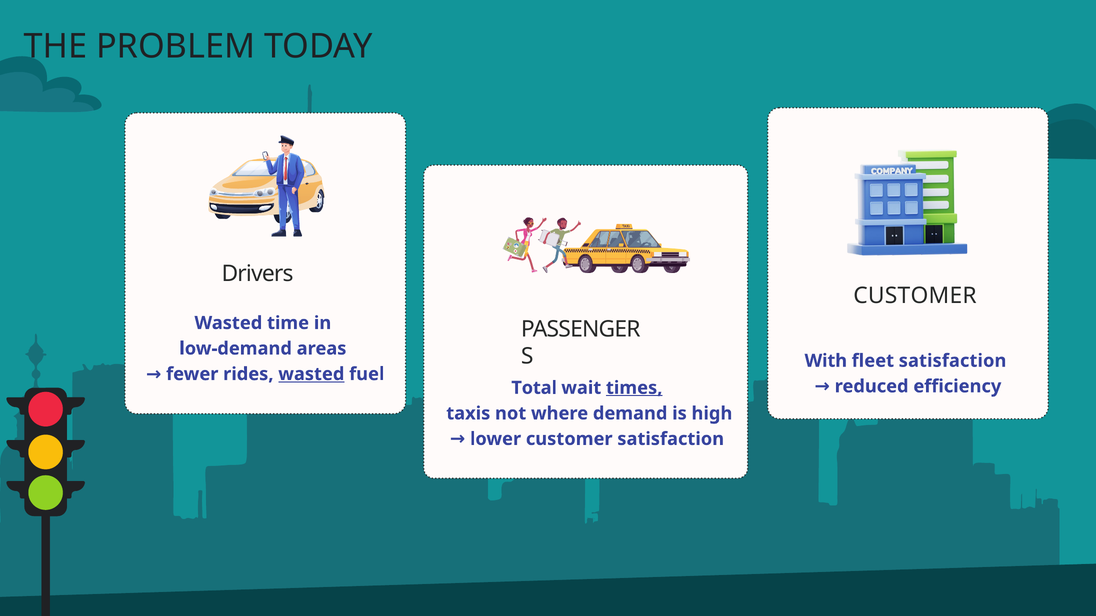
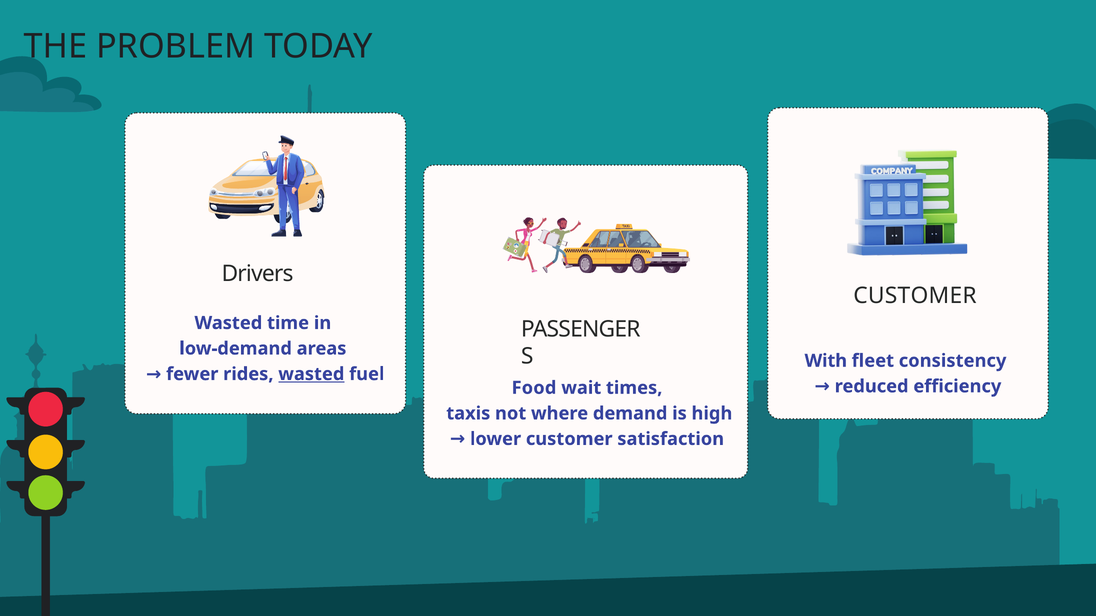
fleet satisfaction: satisfaction -> consistency
Total: Total -> Food
times underline: present -> none
